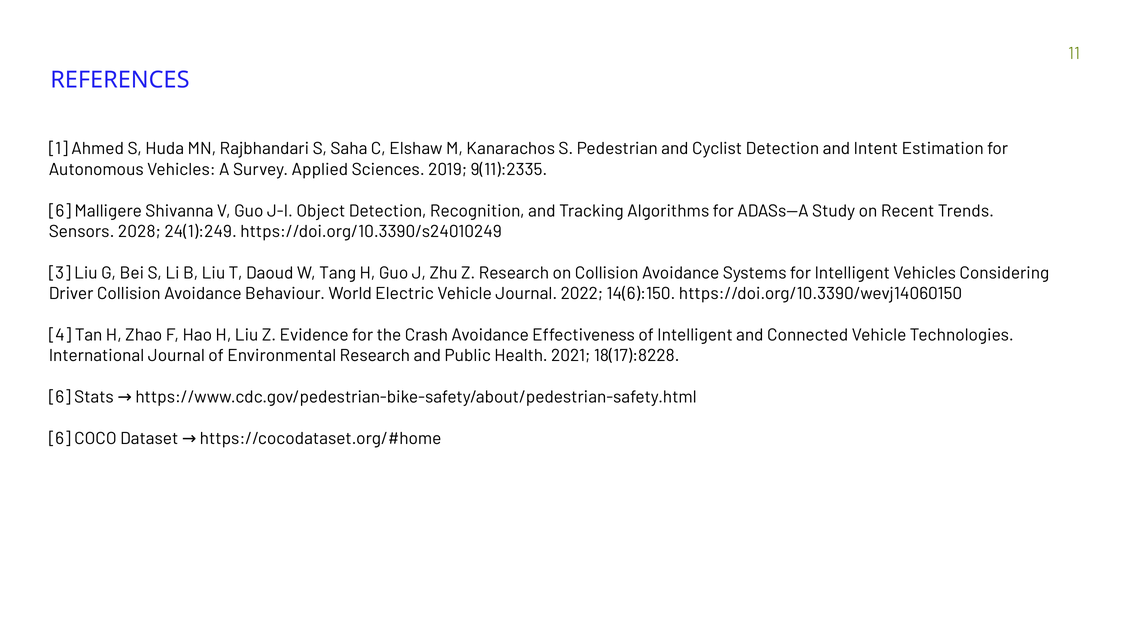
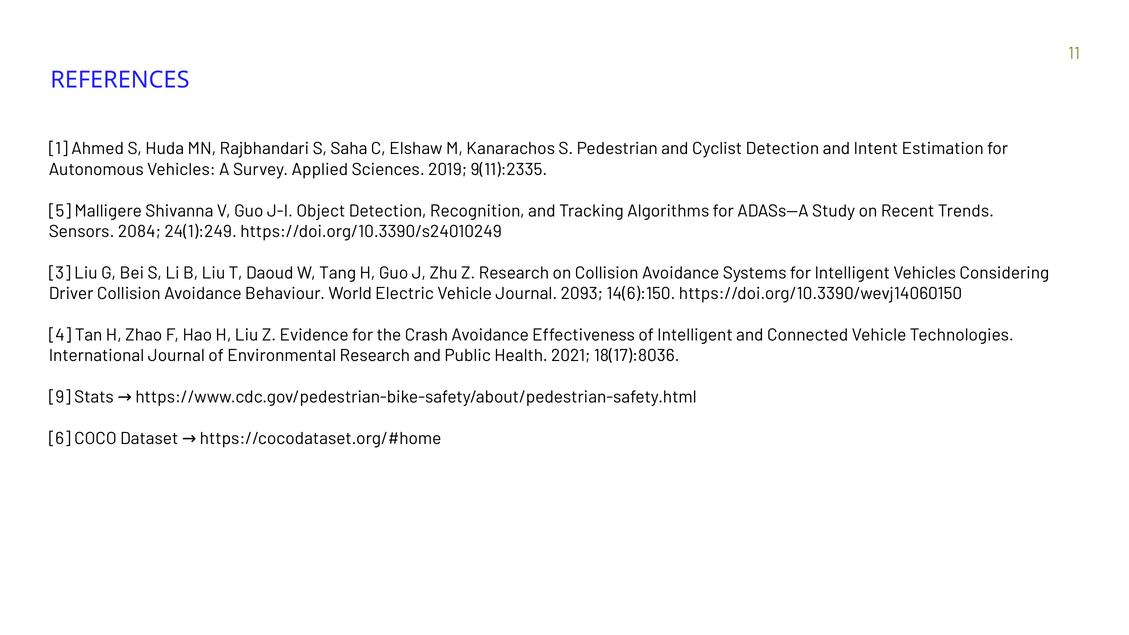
6 at (60, 211): 6 -> 5
2028: 2028 -> 2084
2022: 2022 -> 2093
18(17):8228: 18(17):8228 -> 18(17):8036
6 at (60, 397): 6 -> 9
